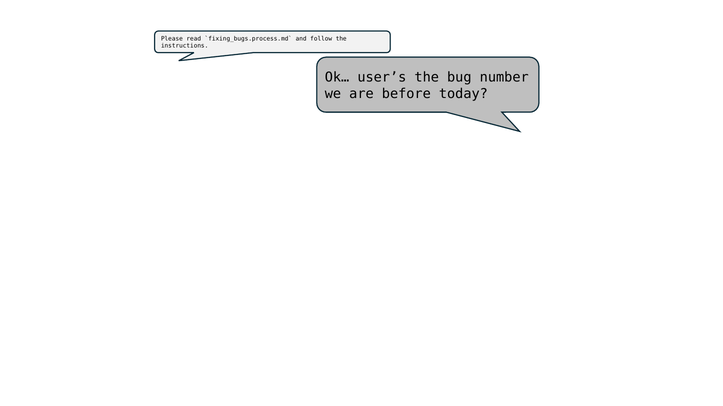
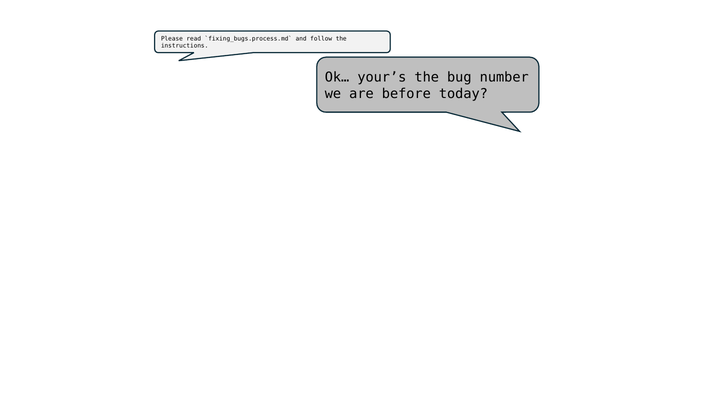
user’s: user’s -> your’s
